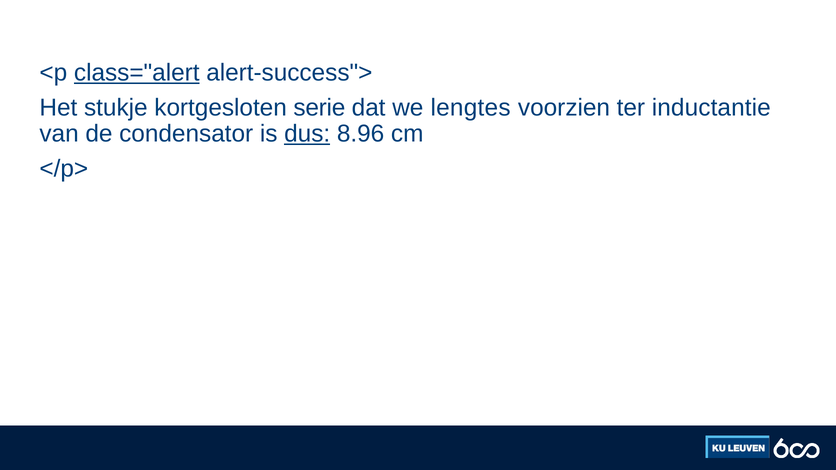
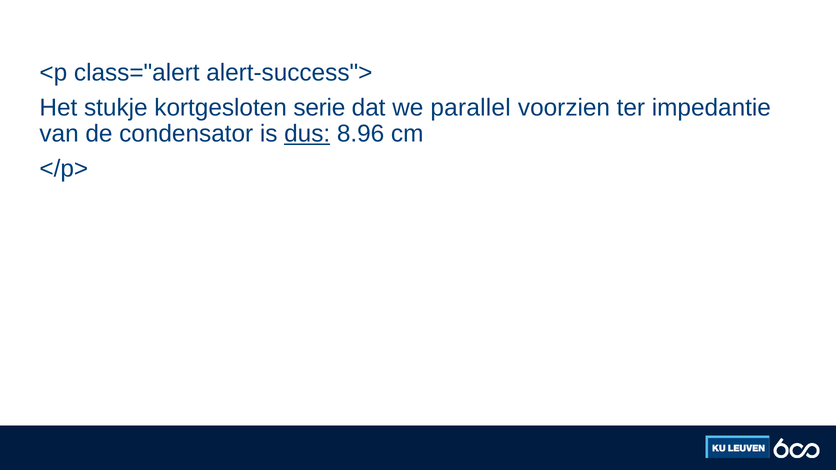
class="alert underline: present -> none
lengtes: lengtes -> parallel
inductantie: inductantie -> impedantie
